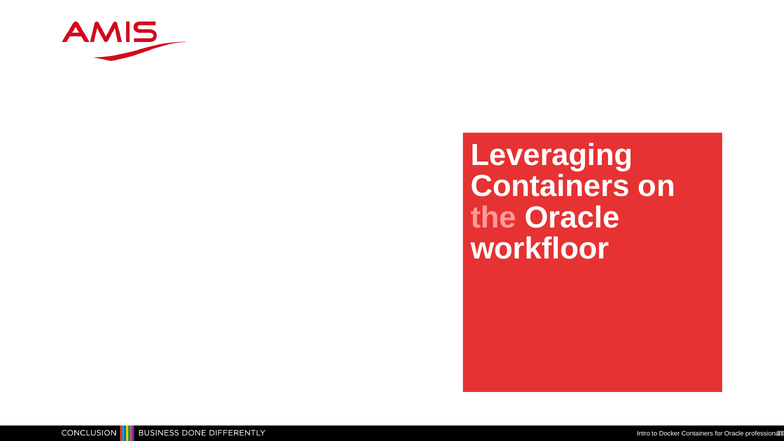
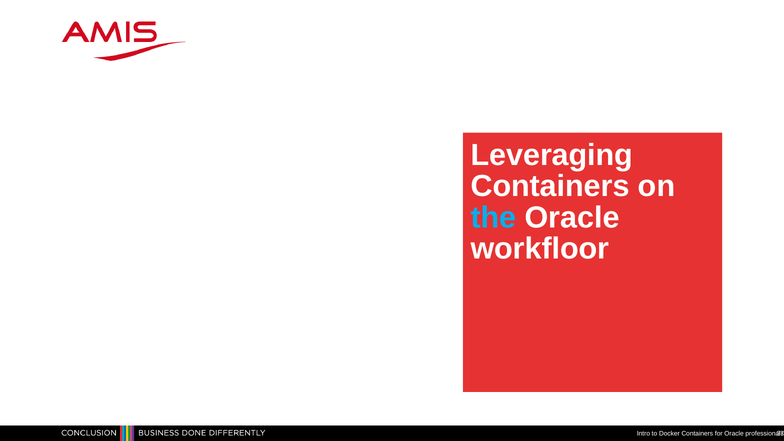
the colour: pink -> light blue
